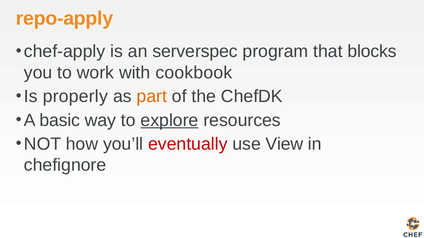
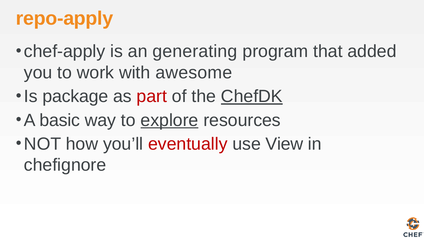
serverspec: serverspec -> generating
blocks: blocks -> added
cookbook: cookbook -> awesome
properly: properly -> package
part colour: orange -> red
ChefDK underline: none -> present
